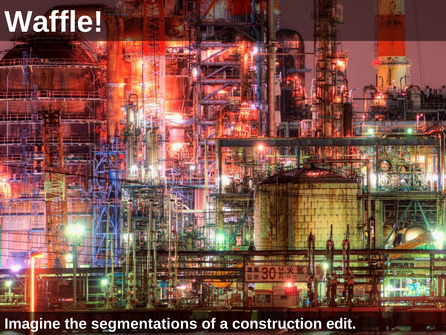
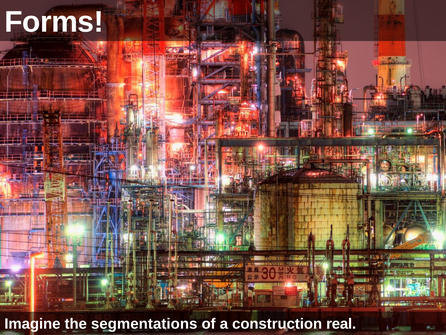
Waffle: Waffle -> Forms
edit: edit -> real
